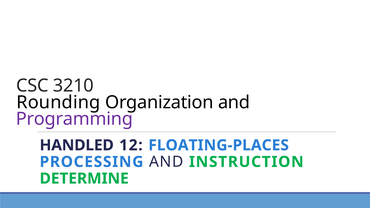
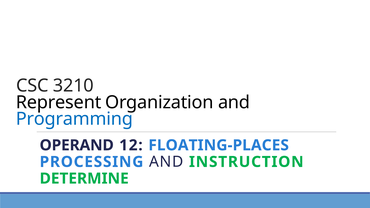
Rounding: Rounding -> Represent
Programming colour: purple -> blue
HANDLED: HANDLED -> OPERAND
